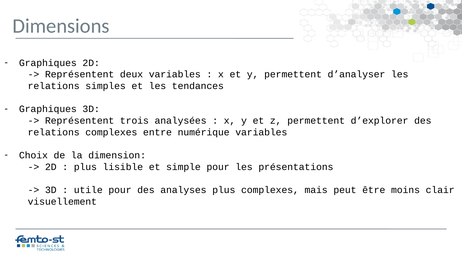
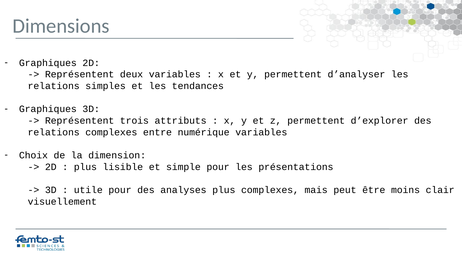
analysées: analysées -> attributs
